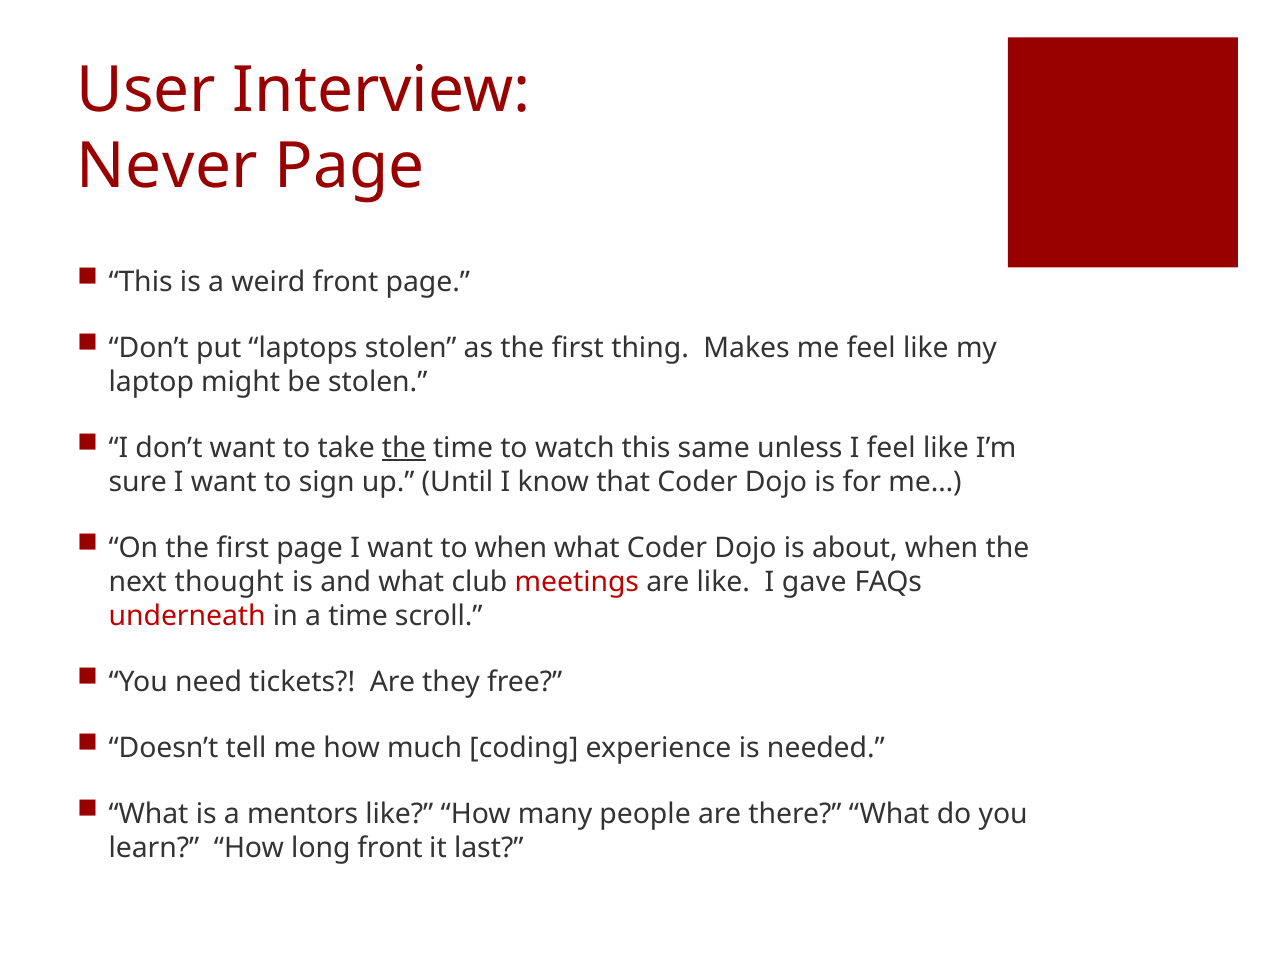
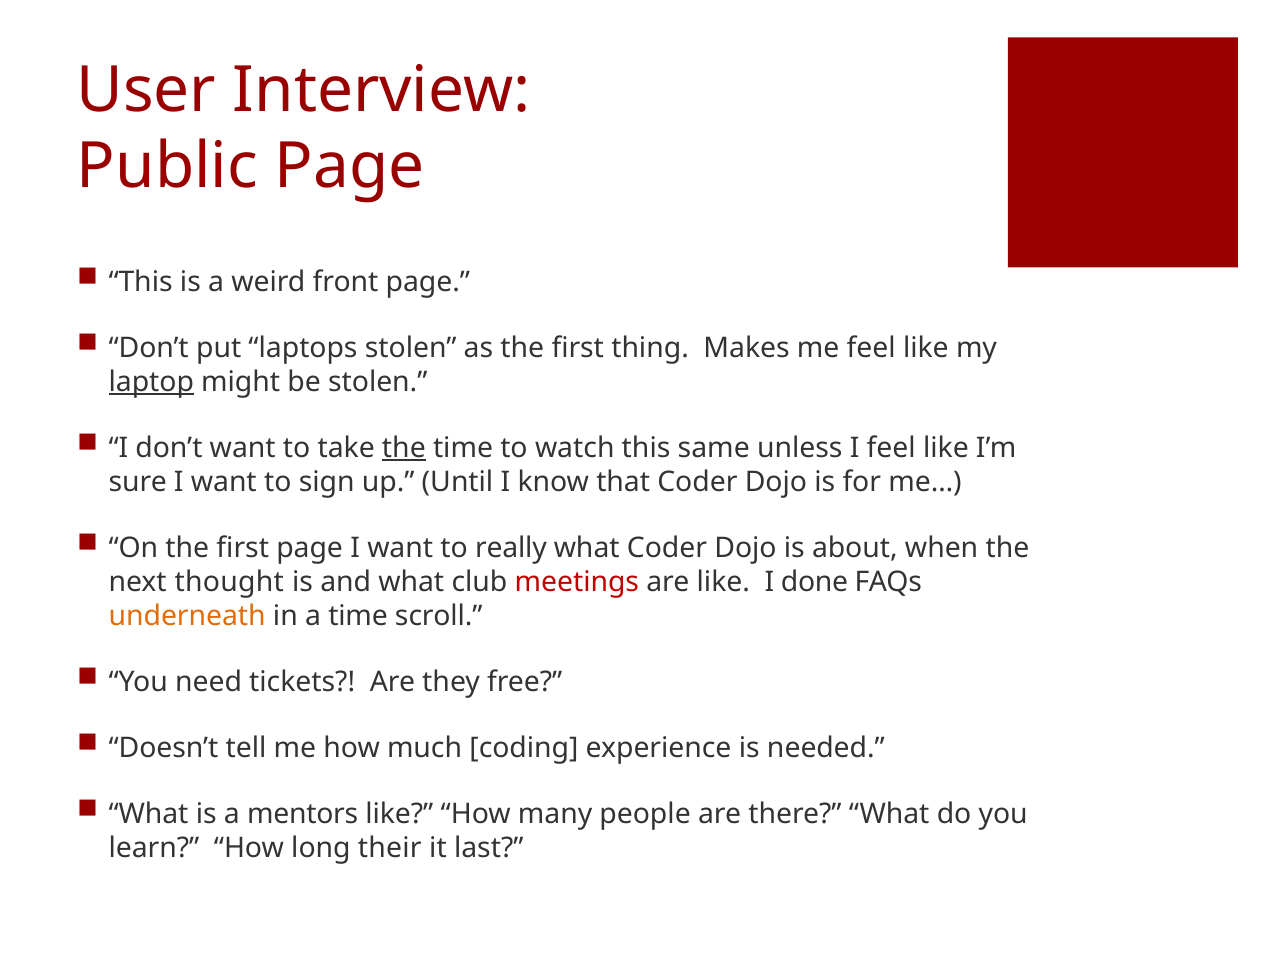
Never: Never -> Public
laptop underline: none -> present
to when: when -> really
gave: gave -> done
underneath colour: red -> orange
long front: front -> their
